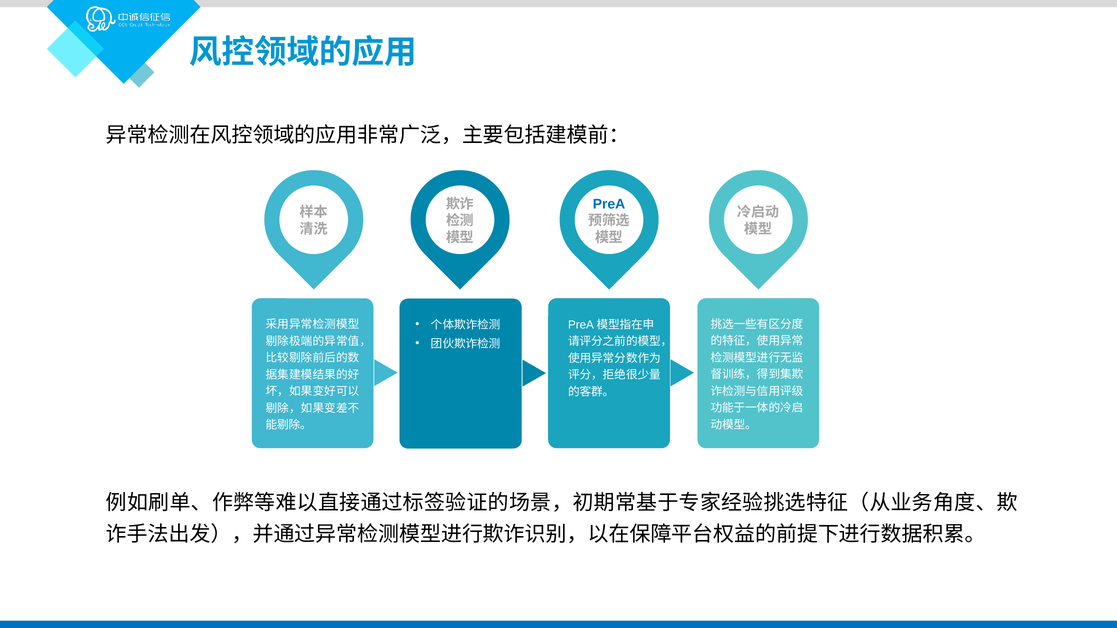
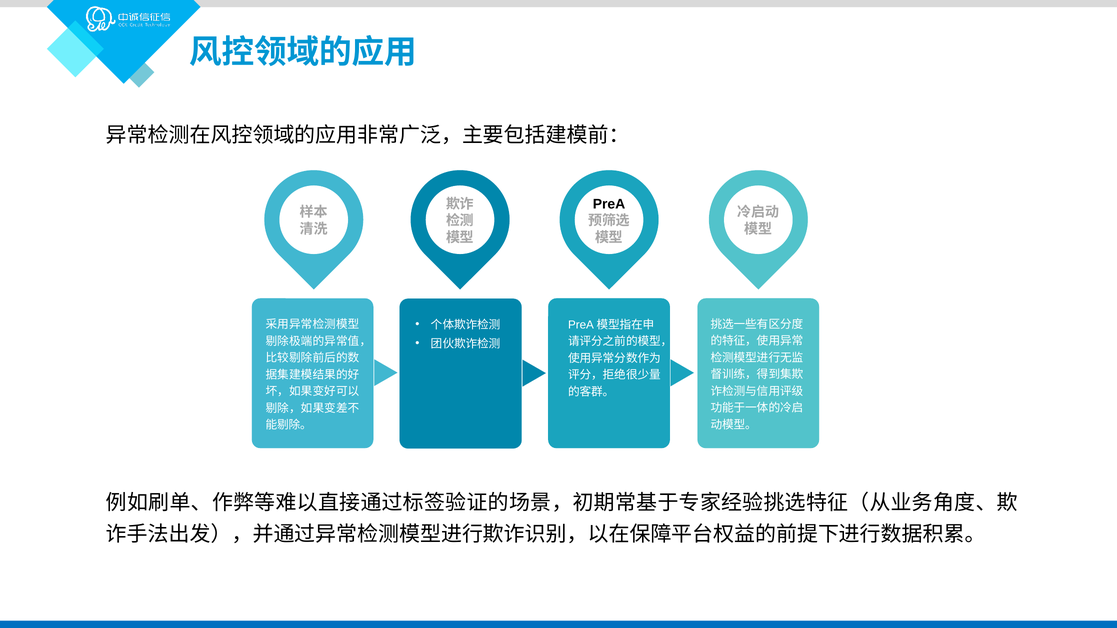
PreA colour: blue -> black
